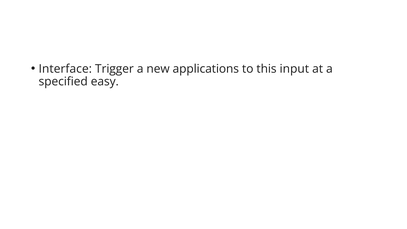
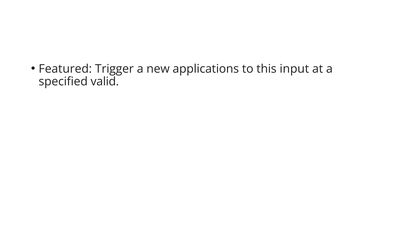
Interface: Interface -> Featured
easy: easy -> valid
